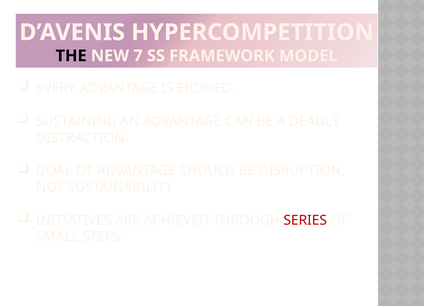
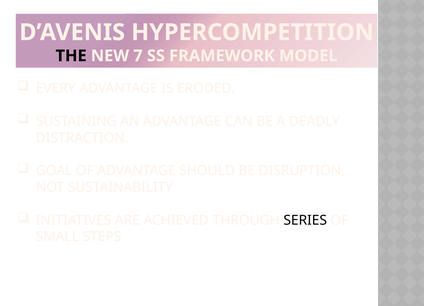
SERIES colour: red -> black
